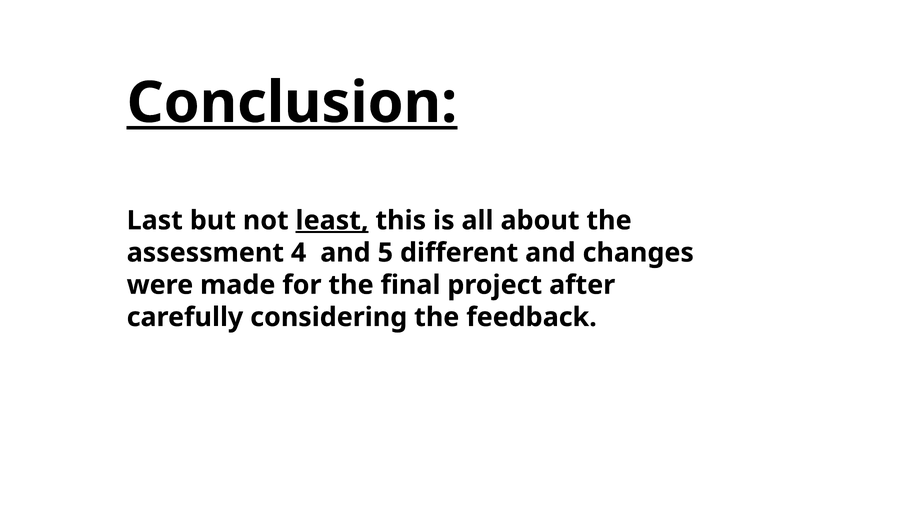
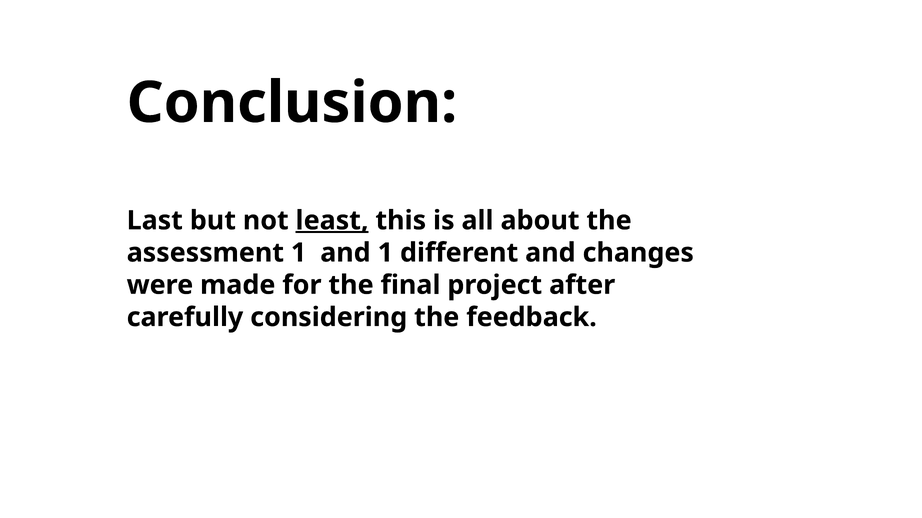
Conclusion underline: present -> none
assessment 4: 4 -> 1
and 5: 5 -> 1
